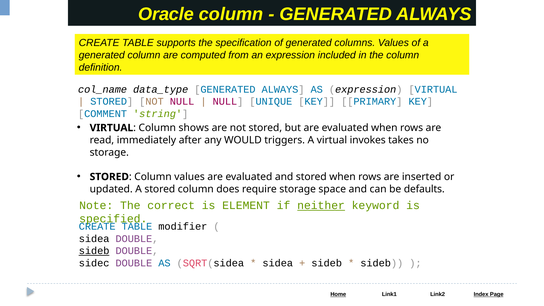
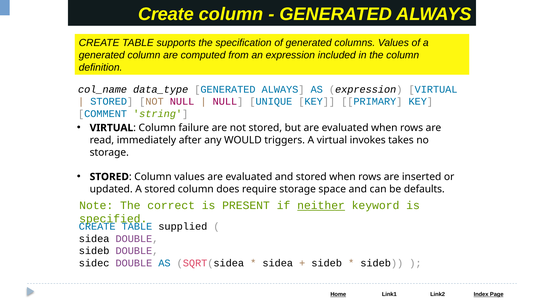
Oracle at (166, 14): Oracle -> Create
shows: shows -> failure
ELEMENT: ELEMENT -> PRESENT
modifier: modifier -> supplied
sideb at (94, 251) underline: present -> none
